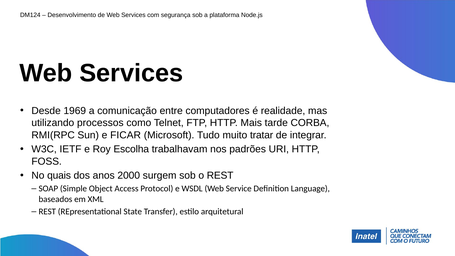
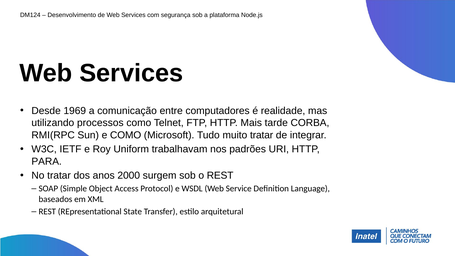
e FICAR: FICAR -> COMO
Escolha: Escolha -> Uniform
FOSS: FOSS -> PARA
No quais: quais -> tratar
